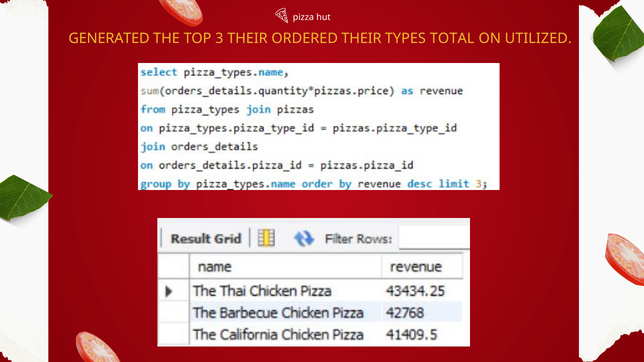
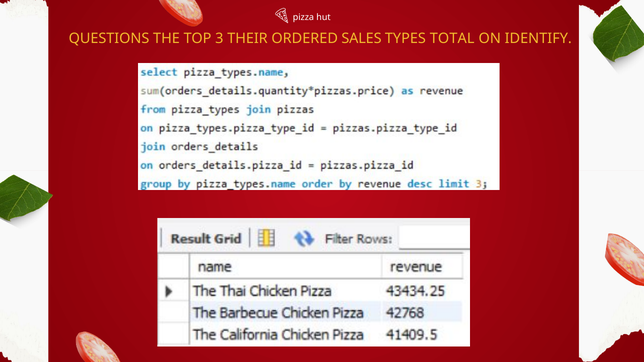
GENERATED: GENERATED -> QUESTIONS
ORDERED THEIR: THEIR -> SALES
UTILIZED: UTILIZED -> IDENTIFY
